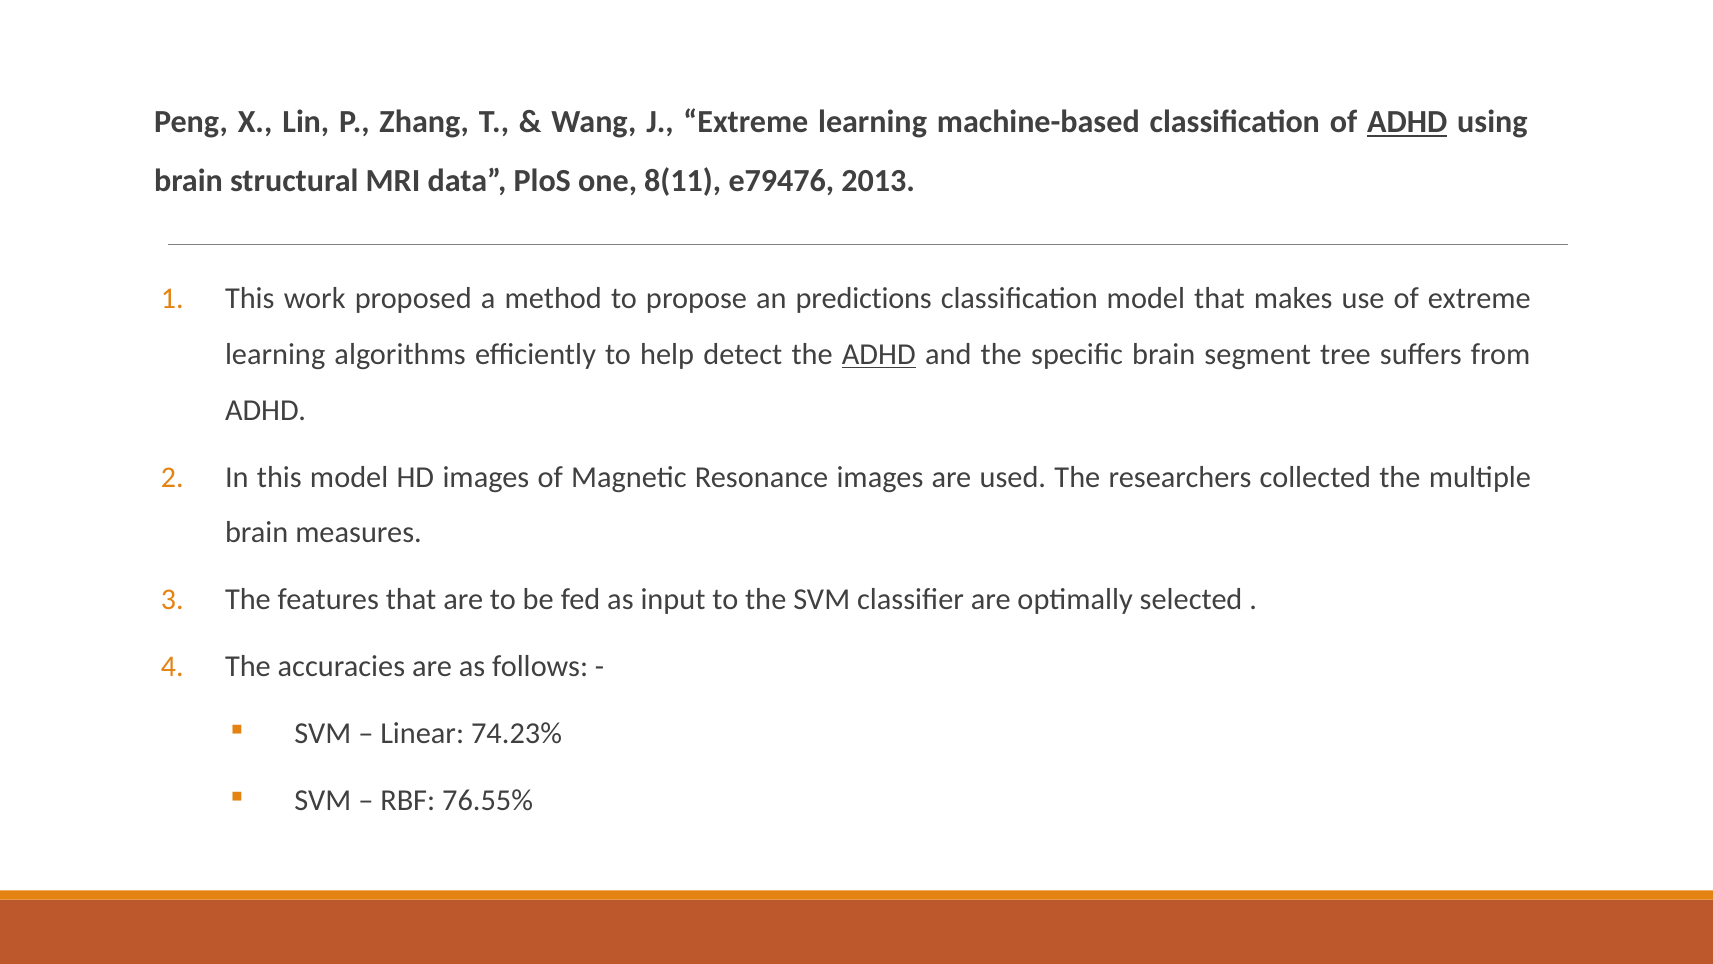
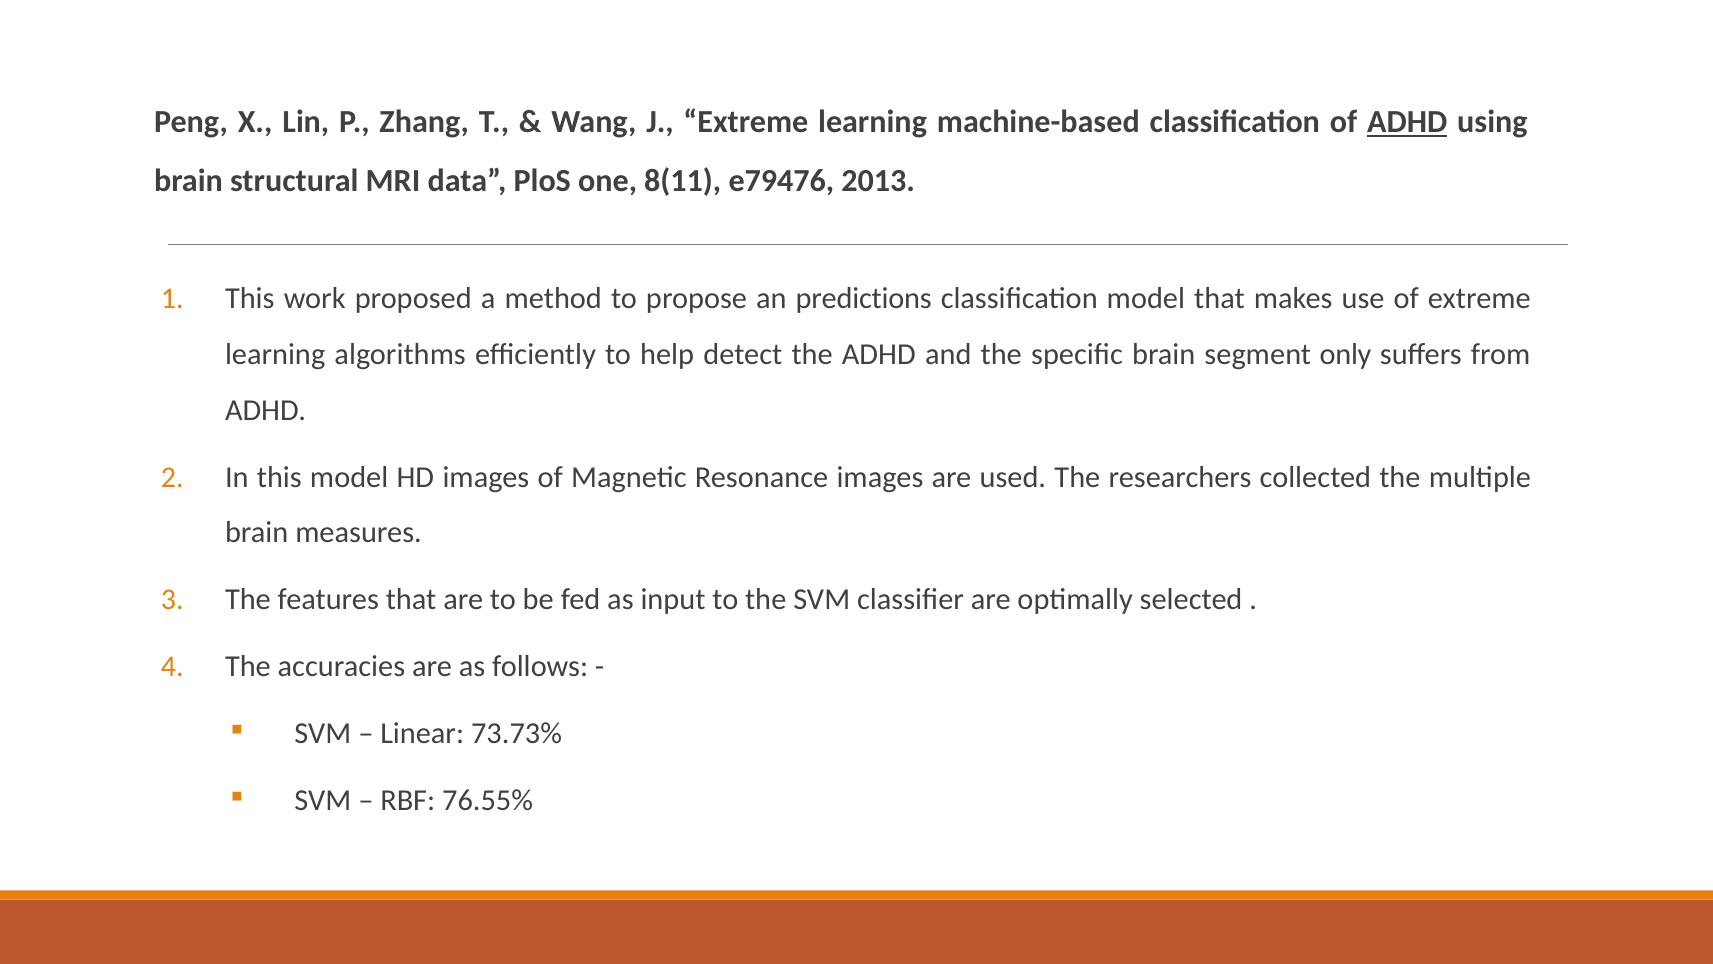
ADHD at (879, 354) underline: present -> none
tree: tree -> only
74.23%: 74.23% -> 73.73%
